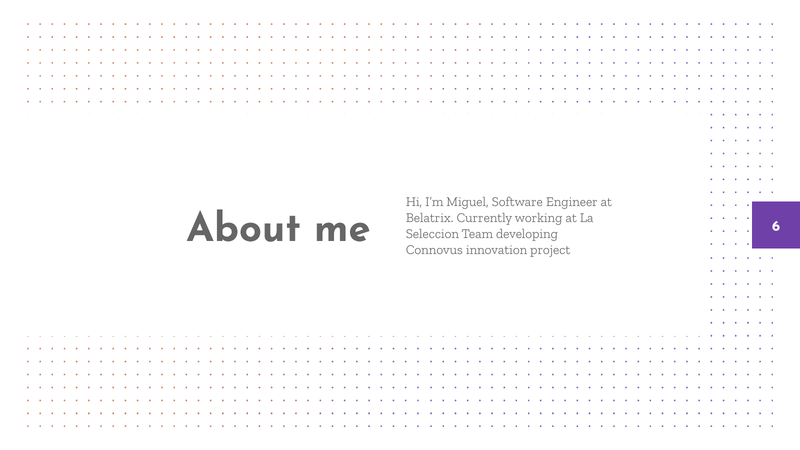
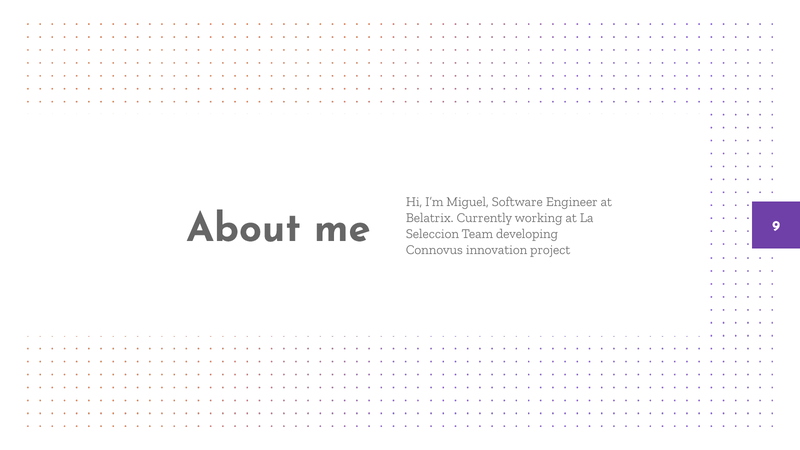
6: 6 -> 9
